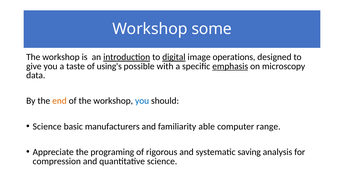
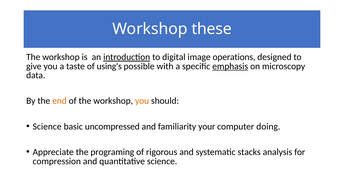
some: some -> these
digital underline: present -> none
you at (142, 101) colour: blue -> orange
manufacturers: manufacturers -> uncompressed
able: able -> your
range: range -> doing
saving: saving -> stacks
